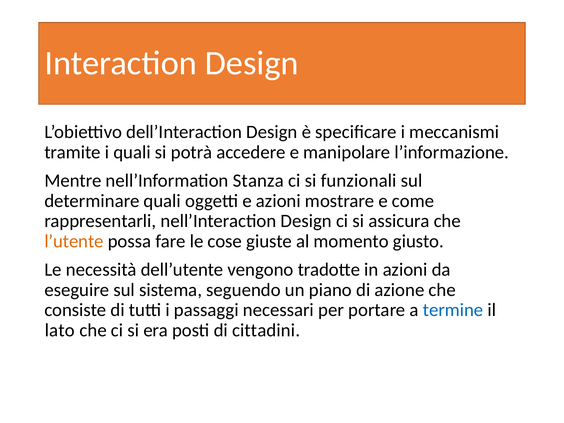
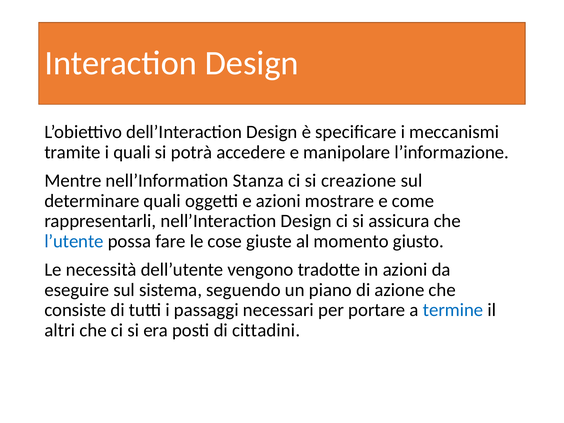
funzionali: funzionali -> creazione
l’utente colour: orange -> blue
lato: lato -> altri
